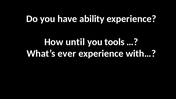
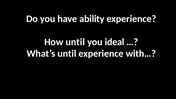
tools: tools -> ideal
What’s ever: ever -> until
